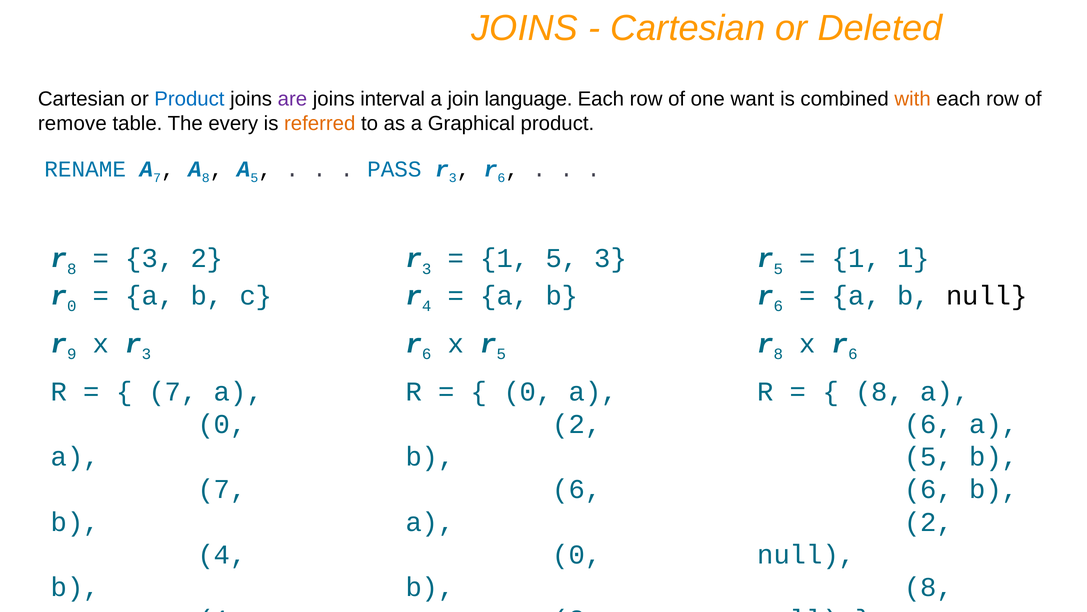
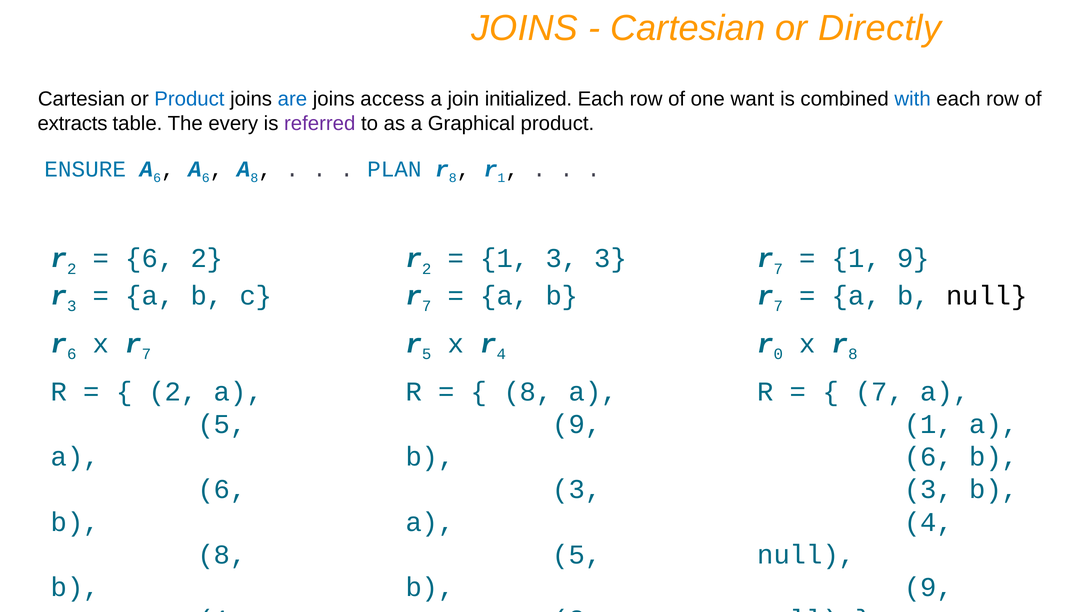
Deleted: Deleted -> Directly
are colour: purple -> blue
interval: interval -> access
language: language -> initialized
with colour: orange -> blue
remove: remove -> extracts
referred colour: orange -> purple
RENAME: RENAME -> ENSURE
7 at (157, 178): 7 -> 6
8 at (206, 178): 8 -> 6
5 at (254, 178): 5 -> 8
PASS: PASS -> PLAN
3 at (453, 178): 3 -> 8
6 at (501, 178): 6 -> 1
8 at (72, 269): 8 -> 2
3 at (150, 258): 3 -> 6
3 at (427, 269): 3 -> 2
1 5: 5 -> 3
5 at (778, 269): 5 -> 7
1 1: 1 -> 9
r 0: 0 -> 3
4 at (427, 306): 4 -> 7
6 at (778, 306): 6 -> 7
r 9: 9 -> 6
x r 3: 3 -> 7
6 at (427, 354): 6 -> 5
x r 5: 5 -> 4
8 at (778, 354): 8 -> 0
x r 6: 6 -> 8
7 at (173, 391): 7 -> 2
0 at (528, 391): 0 -> 8
8 at (880, 391): 8 -> 7
0 at (222, 424): 0 -> 5
2 at (577, 424): 2 -> 9
6 at (928, 424): 6 -> 1
5 at (928, 456): 5 -> 6
7 at (222, 489): 7 -> 6
6 at (577, 489): 6 -> 3
6 at (928, 489): 6 -> 3
2 at (928, 522): 2 -> 4
4 at (222, 554): 4 -> 8
0 at (577, 554): 0 -> 5
8 at (928, 587): 8 -> 9
